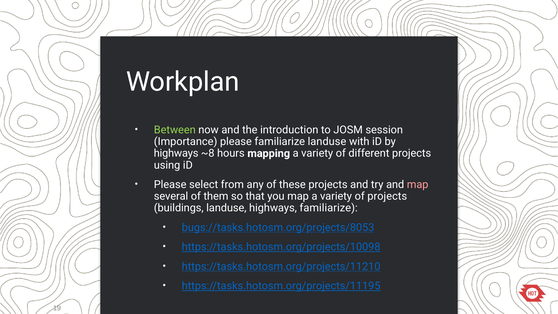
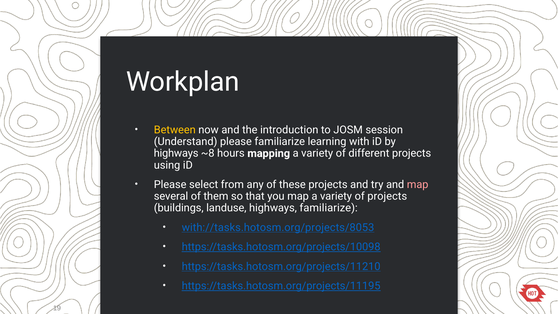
Between colour: light green -> yellow
Importance: Importance -> Understand
familiarize landuse: landuse -> learning
bugs://tasks.hotosm.org/projects/8053: bugs://tasks.hotosm.org/projects/8053 -> with://tasks.hotosm.org/projects/8053
